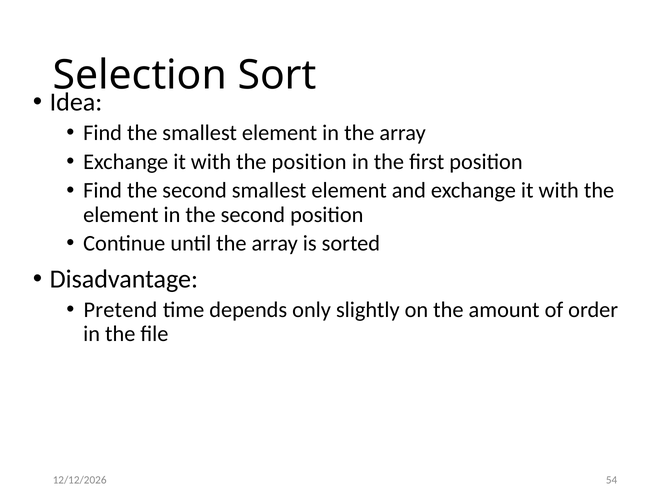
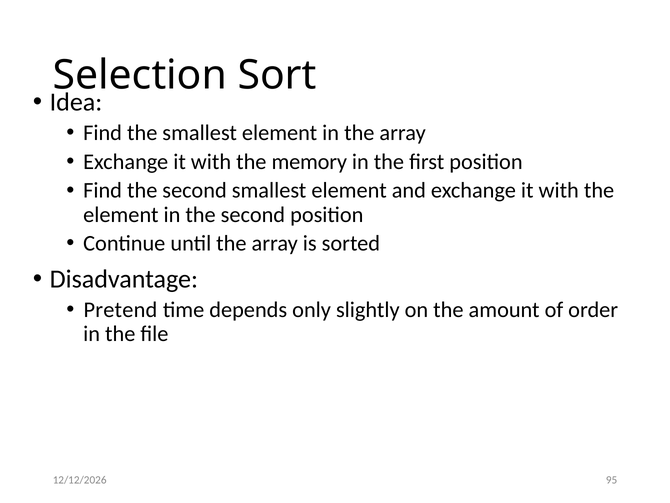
the position: position -> memory
54: 54 -> 95
